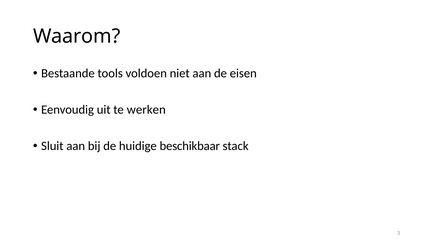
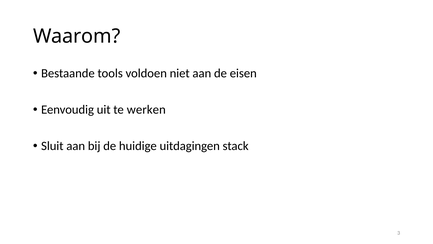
beschikbaar: beschikbaar -> uitdagingen
